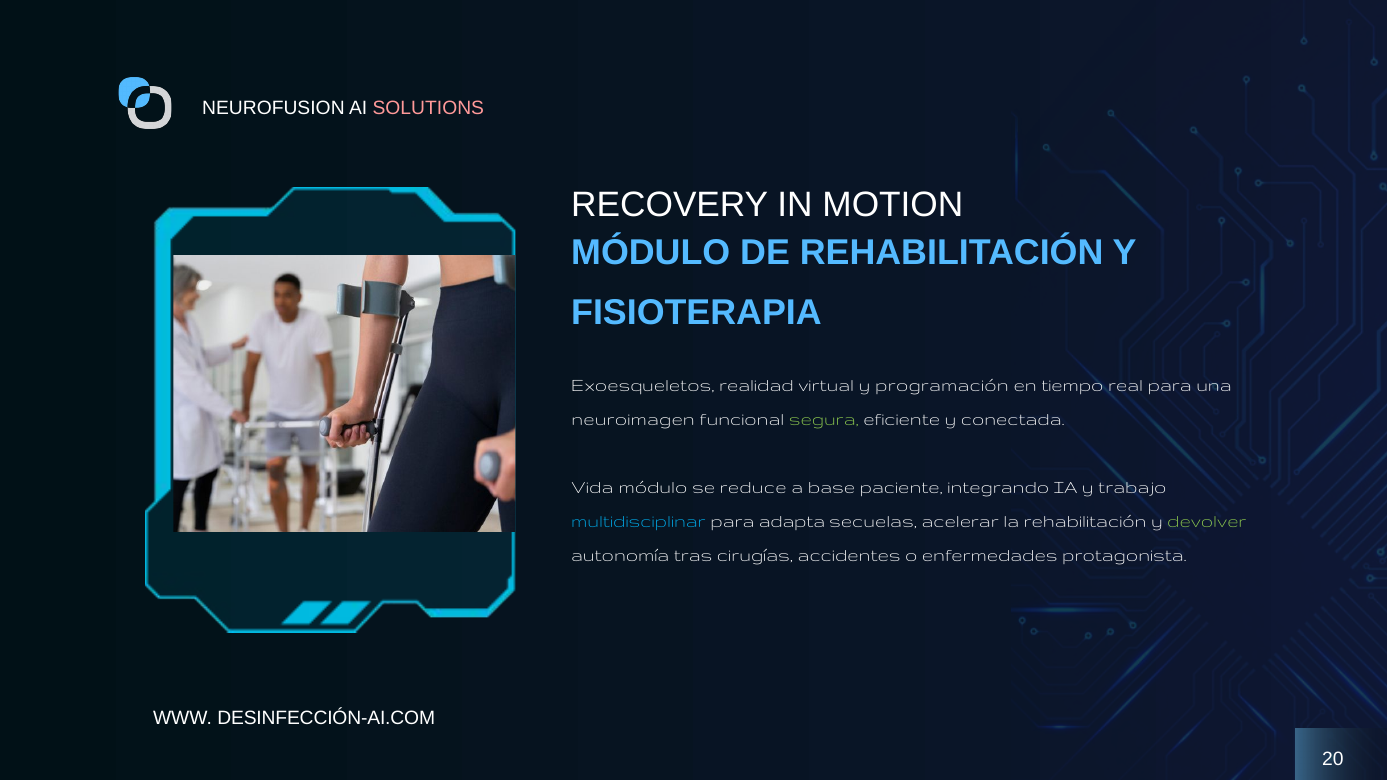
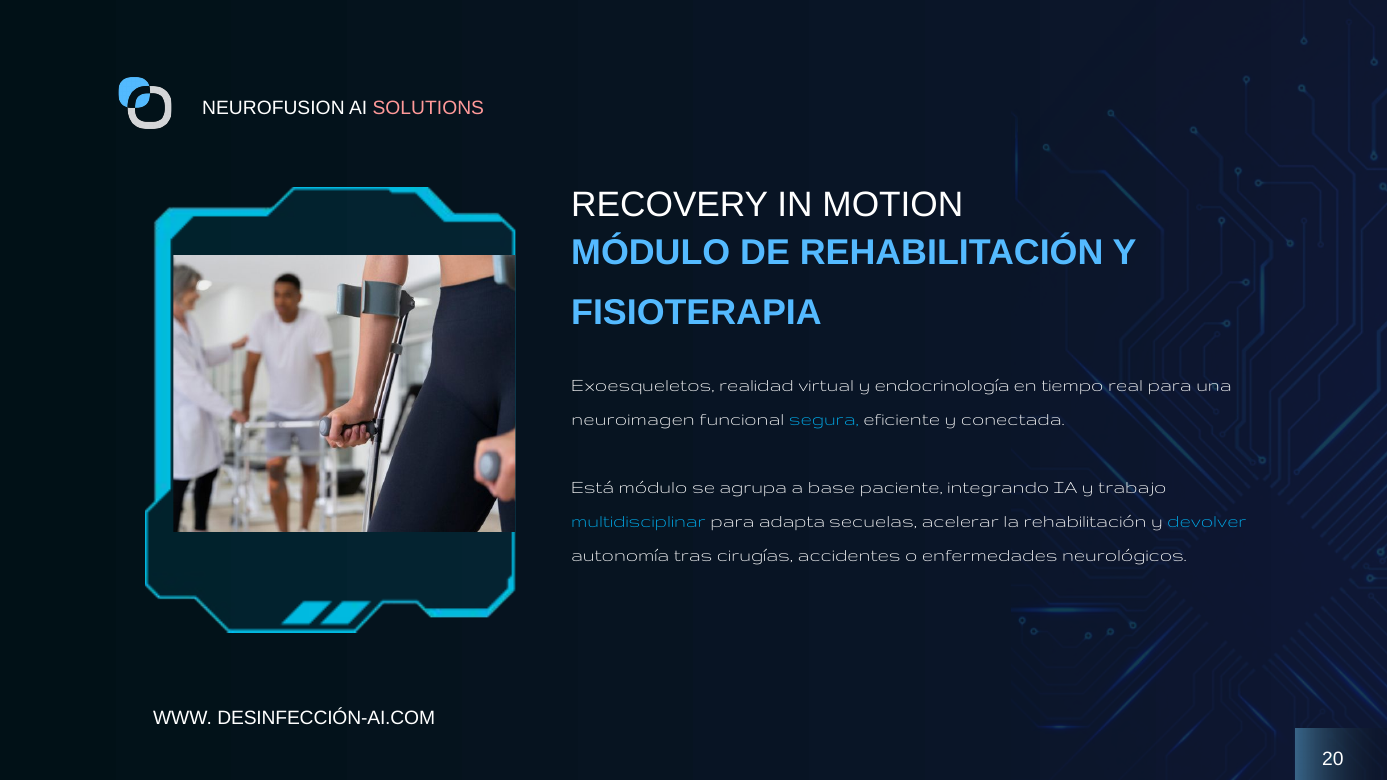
programación: programación -> endocrinología
segura colour: light green -> light blue
Vida: Vida -> Está
reduce: reduce -> agrupa
devolver colour: light green -> light blue
protagonista: protagonista -> neurológicos
